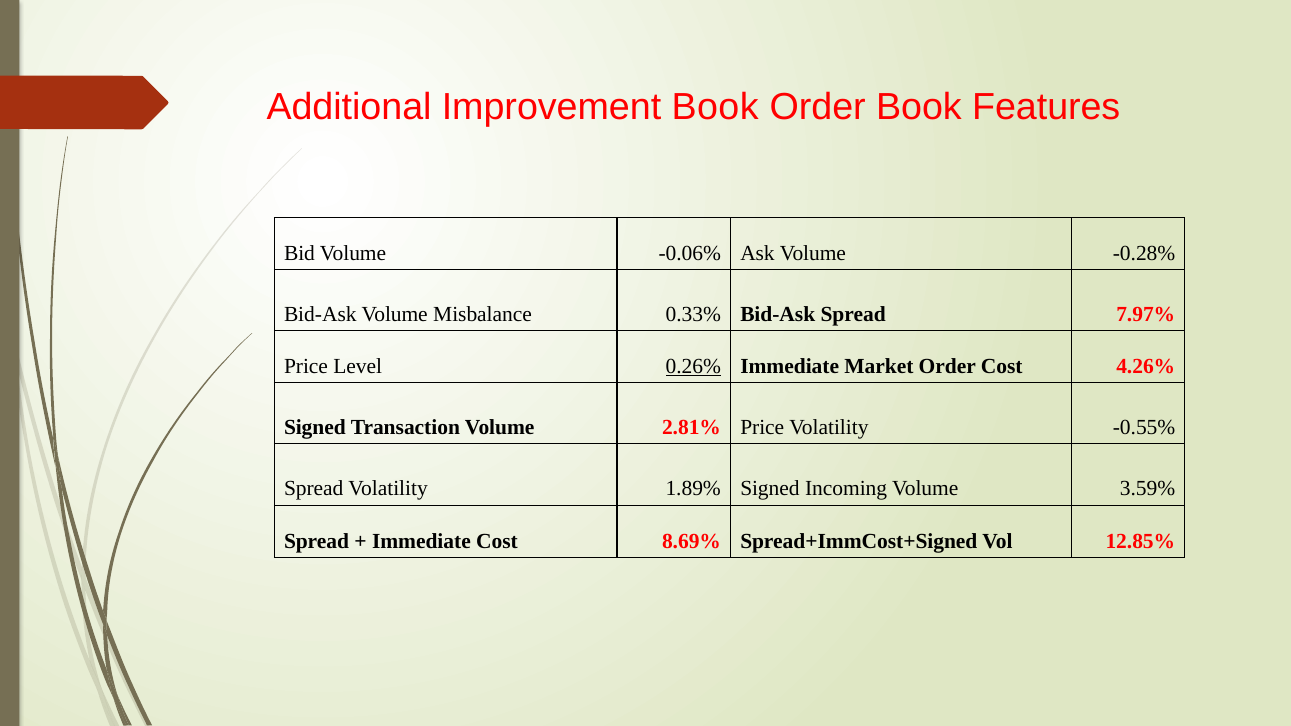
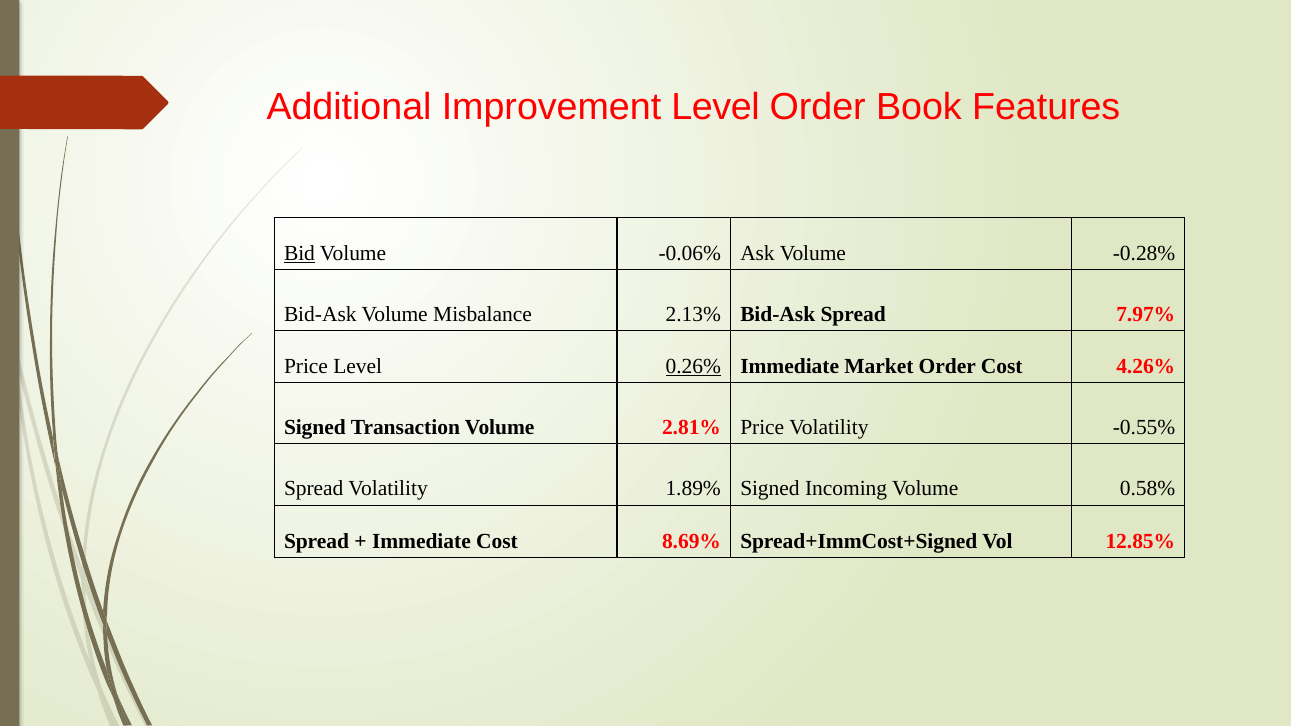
Improvement Book: Book -> Level
Bid underline: none -> present
0.33%: 0.33% -> 2.13%
3.59%: 3.59% -> 0.58%
